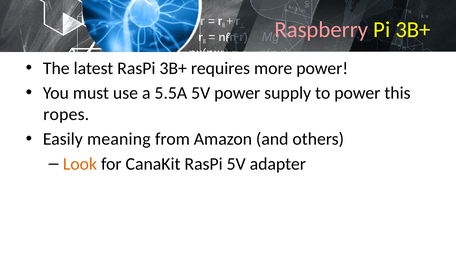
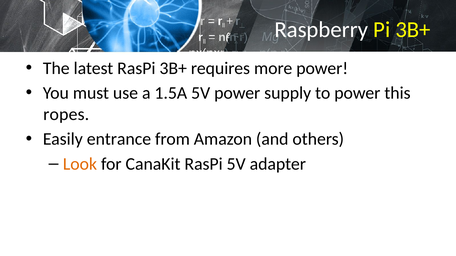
Raspberry colour: pink -> white
5.5A: 5.5A -> 1.5A
meaning: meaning -> entrance
